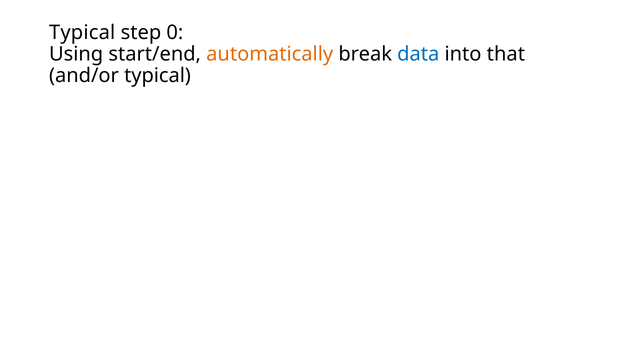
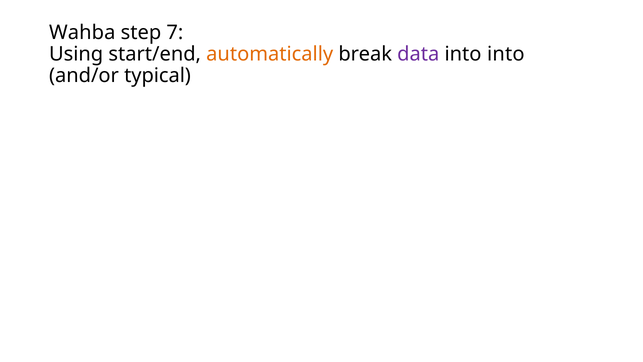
Typical at (82, 32): Typical -> Wahba
0: 0 -> 7
data colour: blue -> purple
into that: that -> into
